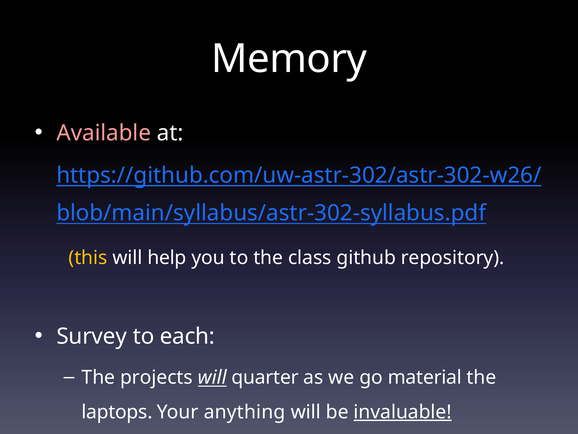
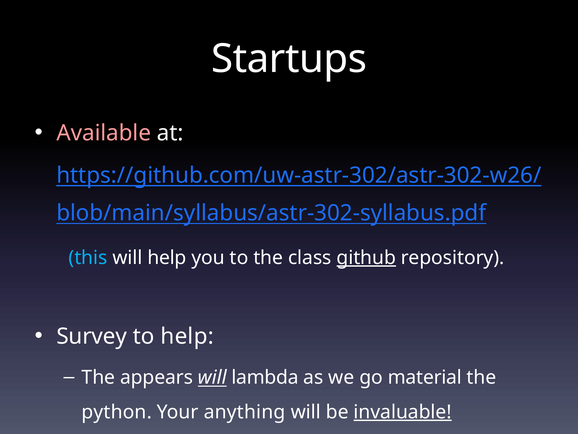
Memory: Memory -> Startups
this colour: yellow -> light blue
github underline: none -> present
to each: each -> help
projects: projects -> appears
quarter: quarter -> lambda
laptops: laptops -> python
